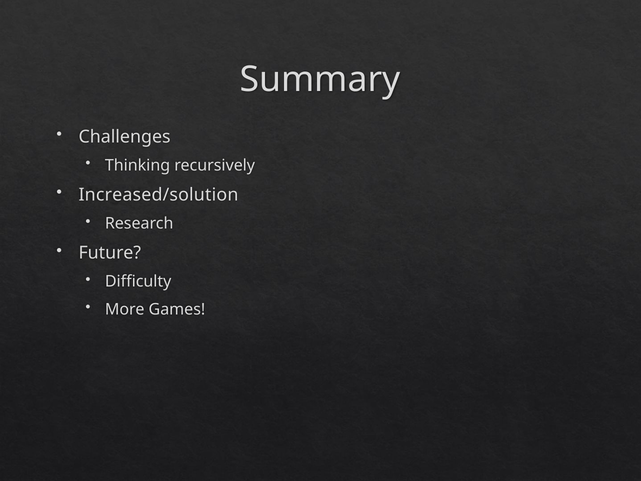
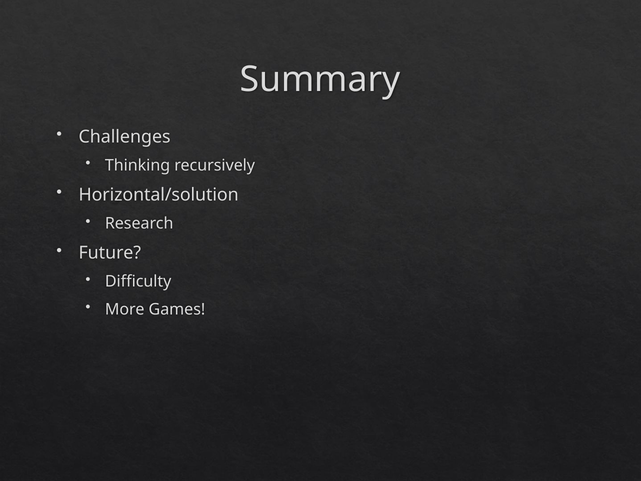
Increased/solution: Increased/solution -> Horizontal/solution
